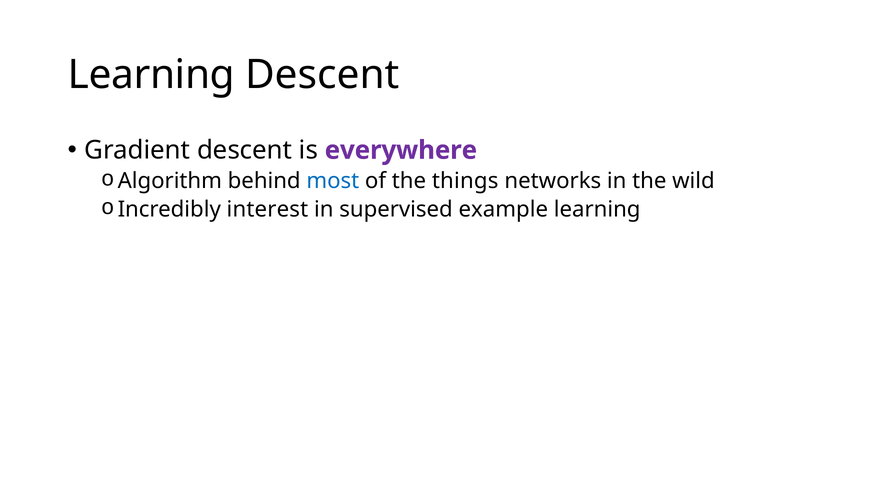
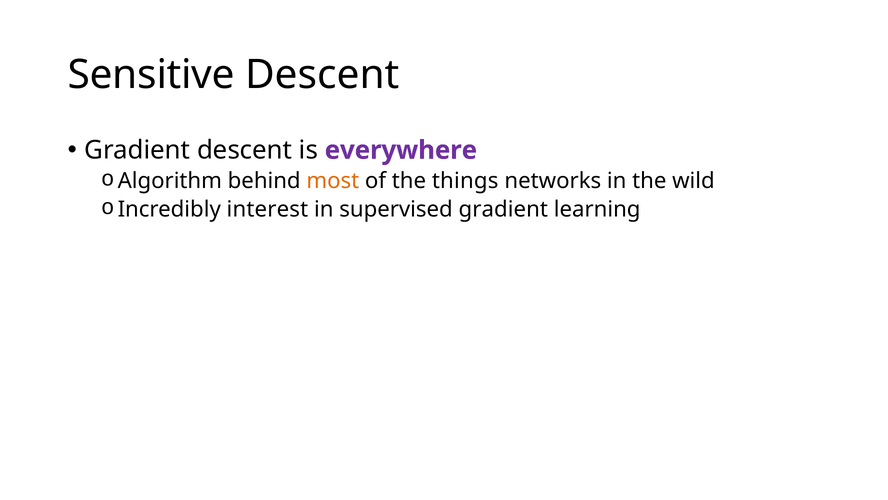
Learning at (151, 75): Learning -> Sensitive
most colour: blue -> orange
supervised example: example -> gradient
